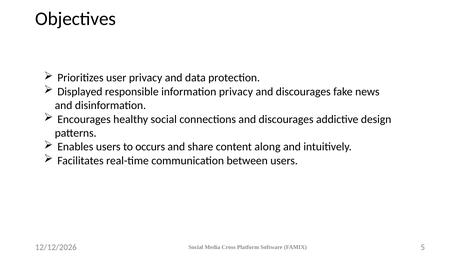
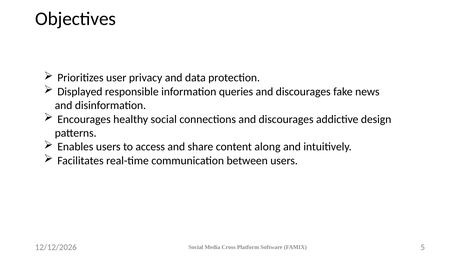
information privacy: privacy -> queries
occurs: occurs -> access
